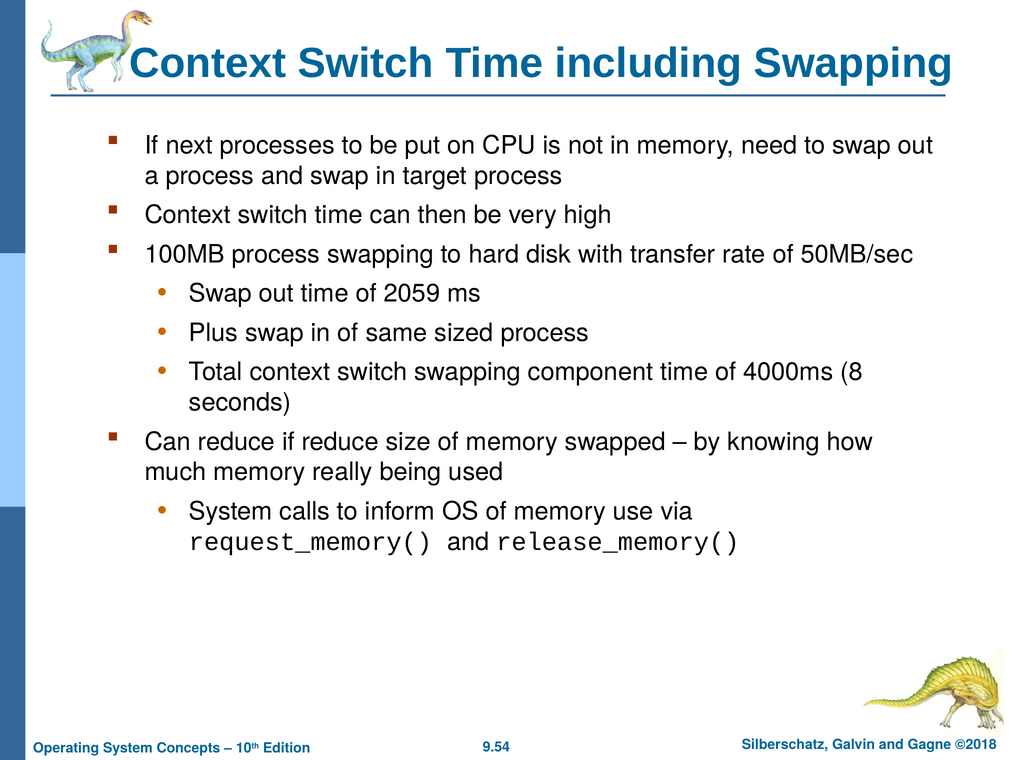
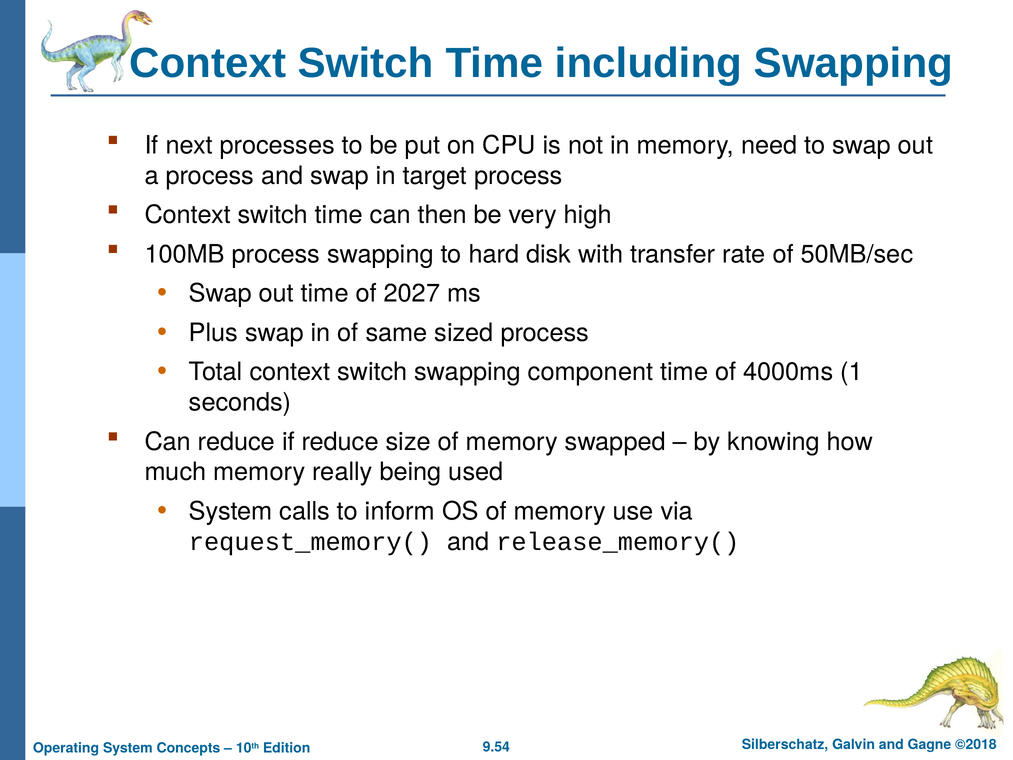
2059: 2059 -> 2027
8: 8 -> 1
